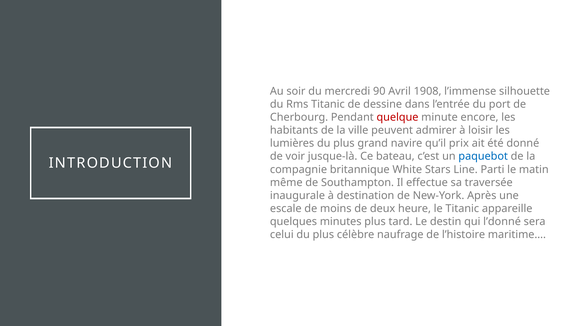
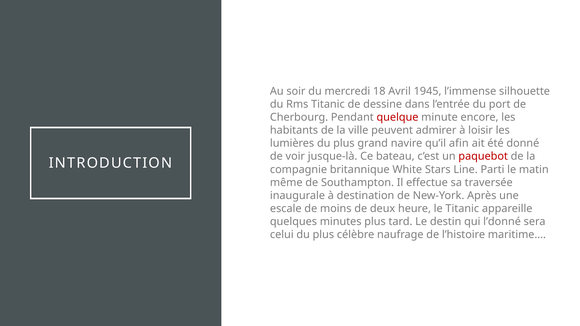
90: 90 -> 18
1908: 1908 -> 1945
prix: prix -> afin
paquebot colour: blue -> red
